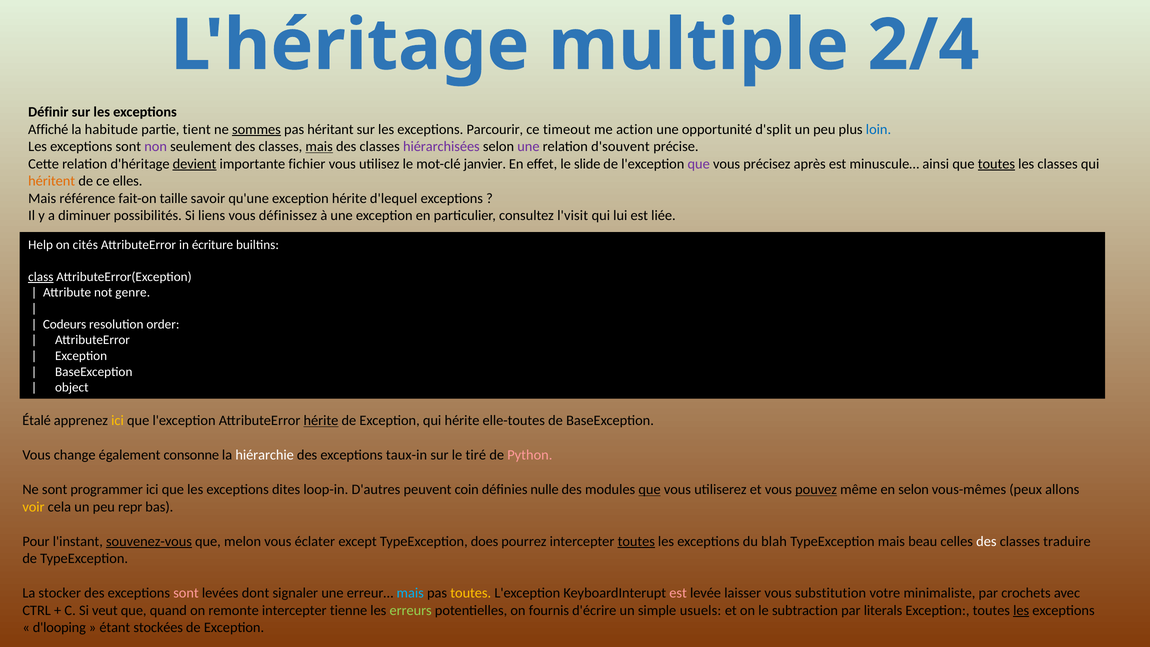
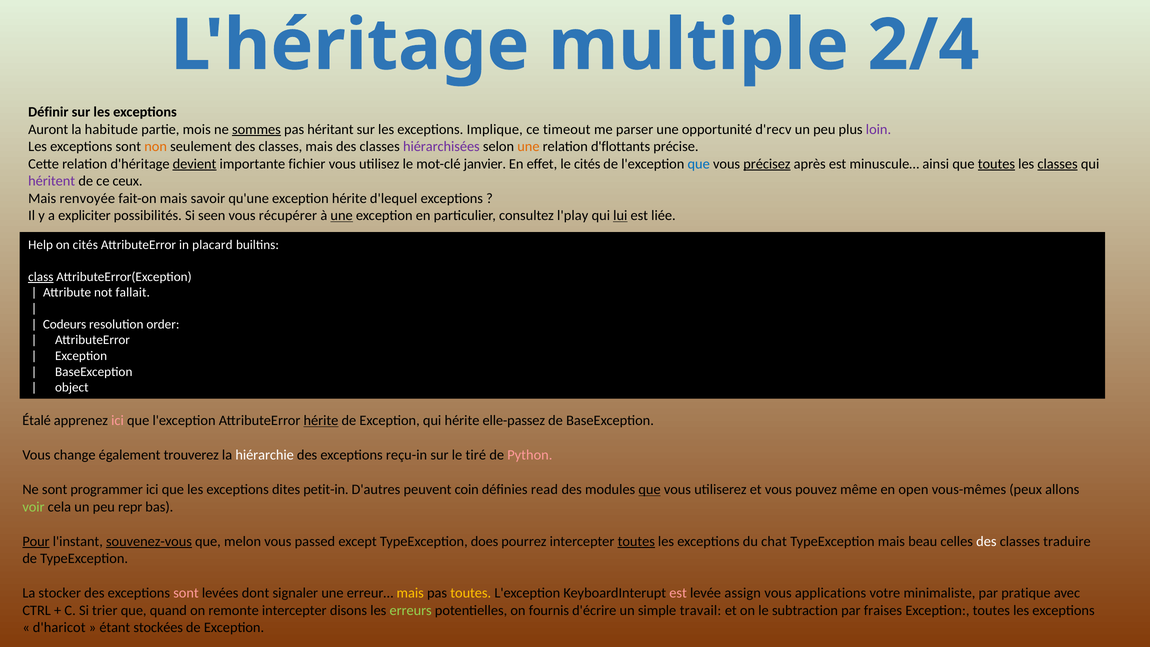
Affiché: Affiché -> Auront
tient: tient -> mois
Parcourir: Parcourir -> Implique
action: action -> parser
d'split: d'split -> d'recv
loin colour: blue -> purple
non colour: purple -> orange
mais at (319, 147) underline: present -> none
une at (528, 147) colour: purple -> orange
d'souvent: d'souvent -> d'flottants
le slide: slide -> cités
que at (699, 164) colour: purple -> blue
précisez underline: none -> present
classes at (1058, 164) underline: none -> present
héritent colour: orange -> purple
elles: elles -> ceux
référence: référence -> renvoyée
fait-on taille: taille -> mais
diminuer: diminuer -> expliciter
liens: liens -> seen
définissez: définissez -> récupérer
une at (342, 216) underline: none -> present
l'visit: l'visit -> l'play
lui underline: none -> present
écriture: écriture -> placard
genre: genre -> fallait
ici at (118, 420) colour: yellow -> pink
elle-toutes: elle-toutes -> elle-passez
consonne: consonne -> trouverez
taux-in: taux-in -> reçu-in
loop-in: loop-in -> petit-in
nulle: nulle -> read
pouvez underline: present -> none
en selon: selon -> open
voir colour: yellow -> light green
Pour underline: none -> present
éclater: éclater -> passed
blah: blah -> chat
mais at (410, 593) colour: light blue -> yellow
laisser: laisser -> assign
substitution: substitution -> applications
crochets: crochets -> pratique
veut: veut -> trier
tienne: tienne -> disons
usuels: usuels -> travail
literals: literals -> fraises
les at (1021, 610) underline: present -> none
d'looping: d'looping -> d'haricot
